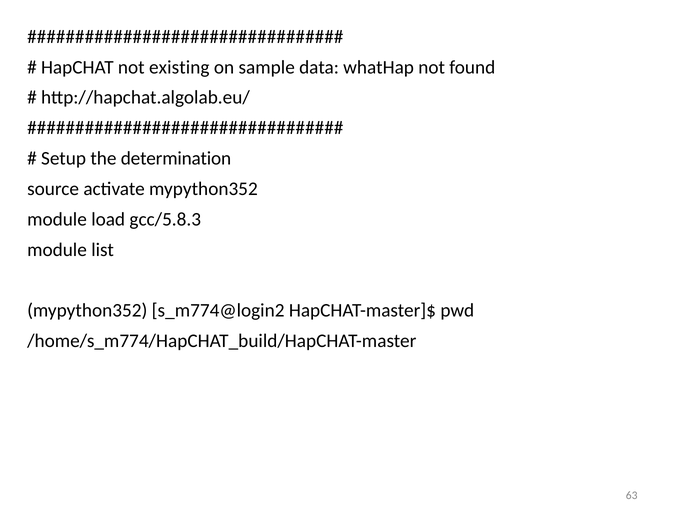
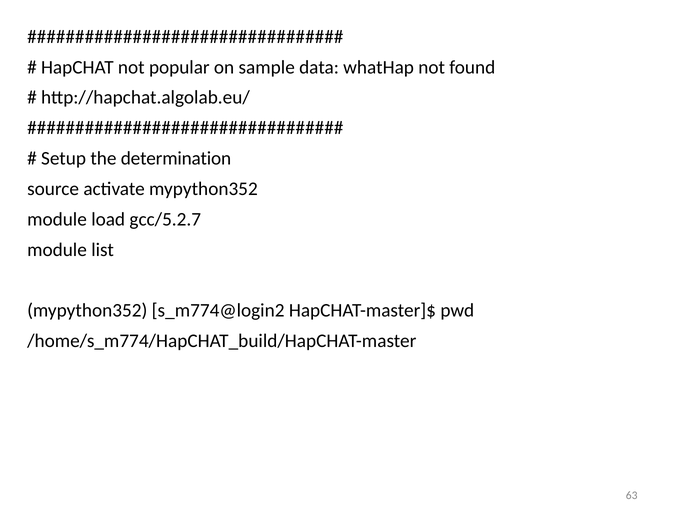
existing: existing -> popular
gcc/5.8.3: gcc/5.8.3 -> gcc/5.2.7
